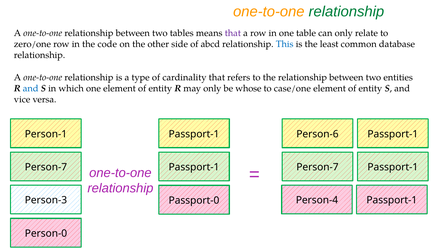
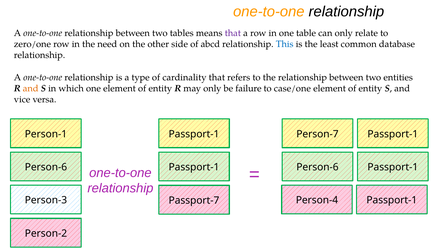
relationship at (346, 12) colour: green -> black
code: code -> need
and at (31, 89) colour: blue -> orange
whose: whose -> failure
Person-6: Person-6 -> Person-7
Person-7 at (46, 167): Person-7 -> Person-6
Person-7 at (317, 167): Person-7 -> Person-6
Passport-0: Passport-0 -> Passport-7
Person-0: Person-0 -> Person-2
